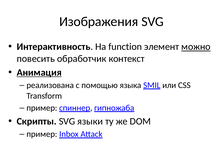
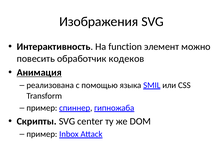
можно underline: present -> none
контекст: контекст -> кодеков
языки: языки -> center
